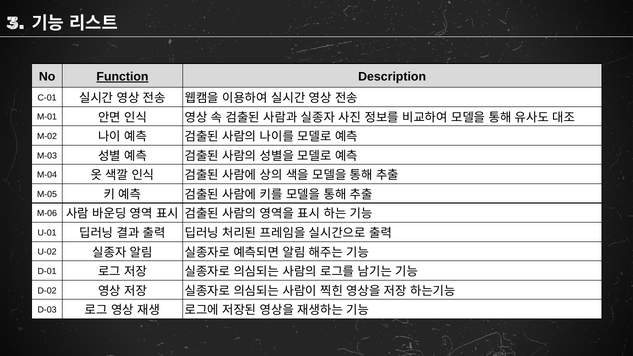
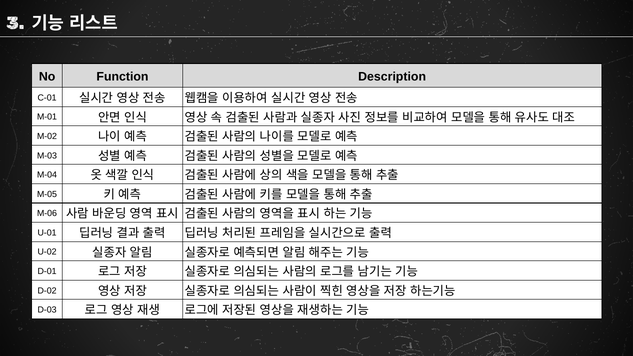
Function underline: present -> none
